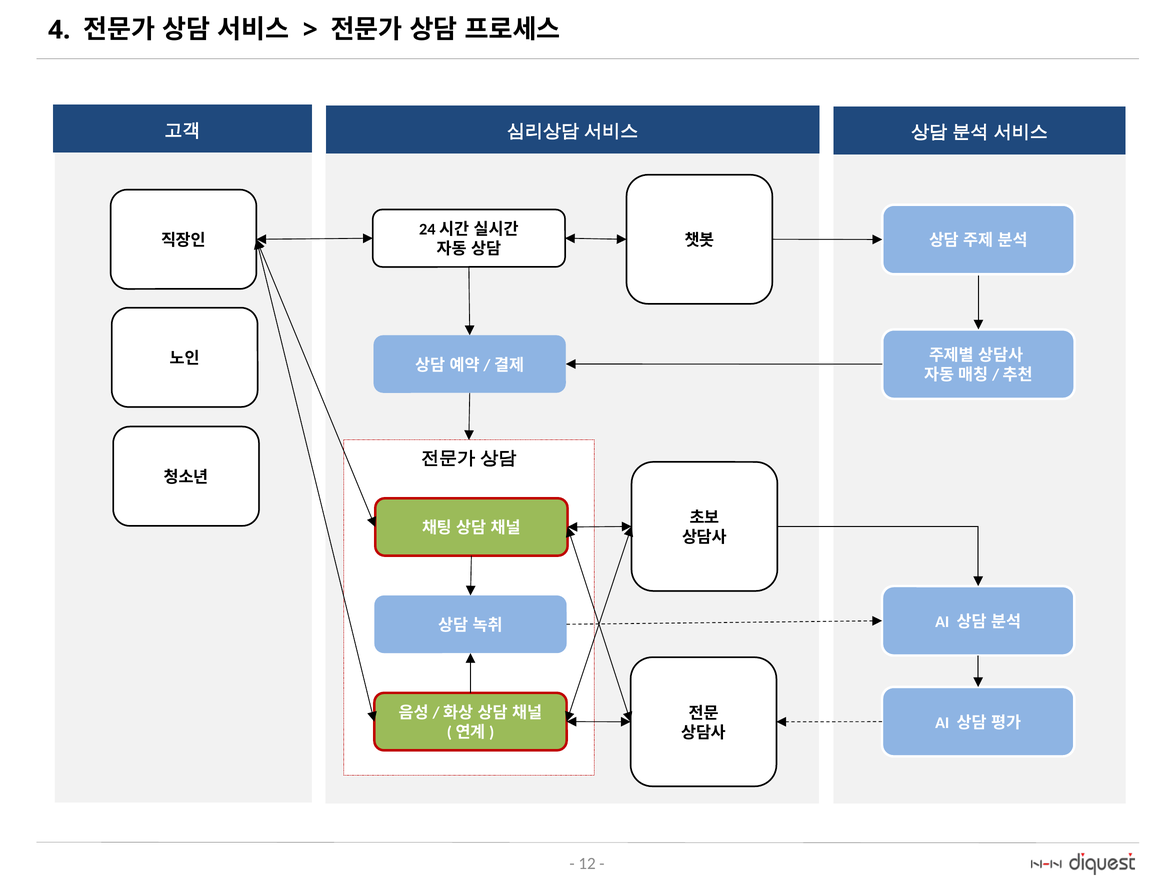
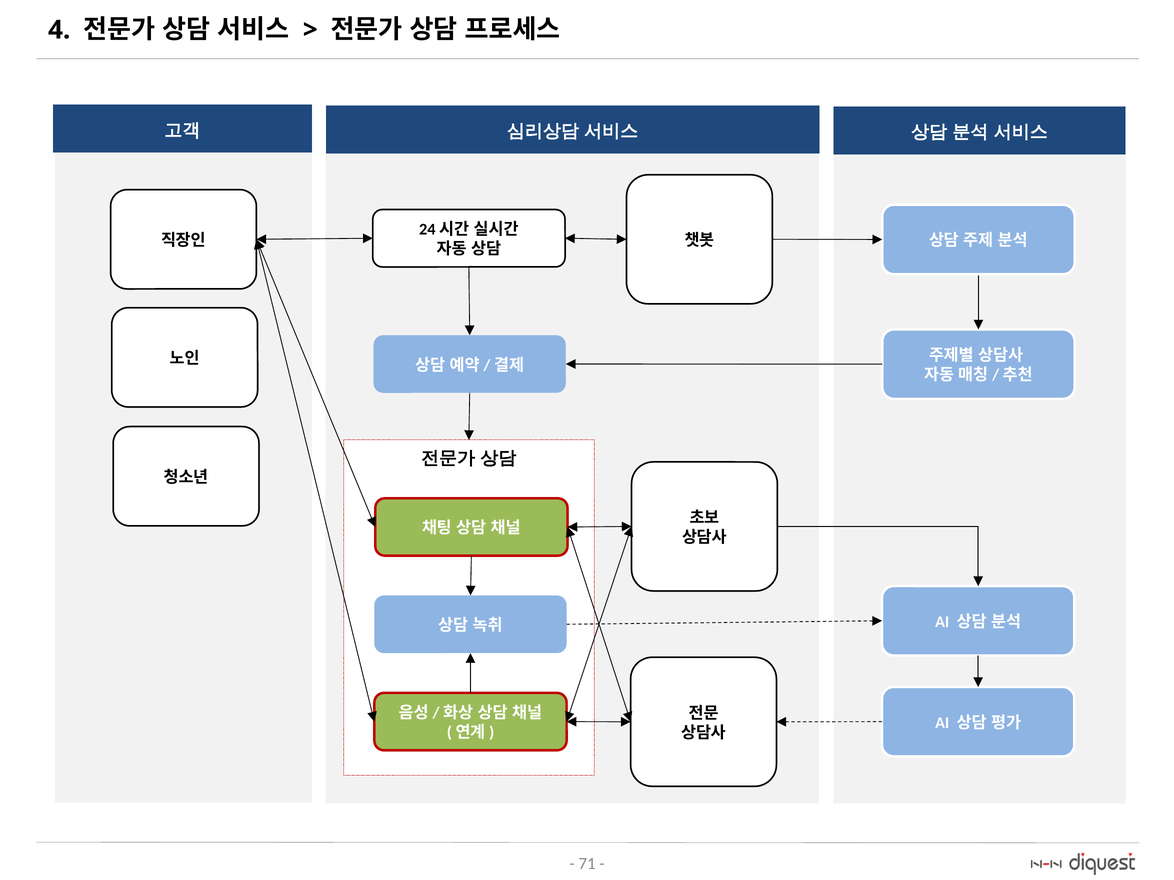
12: 12 -> 71
